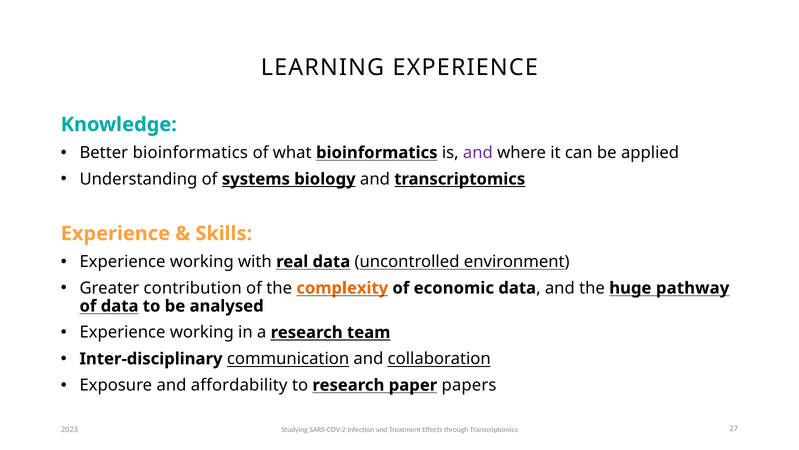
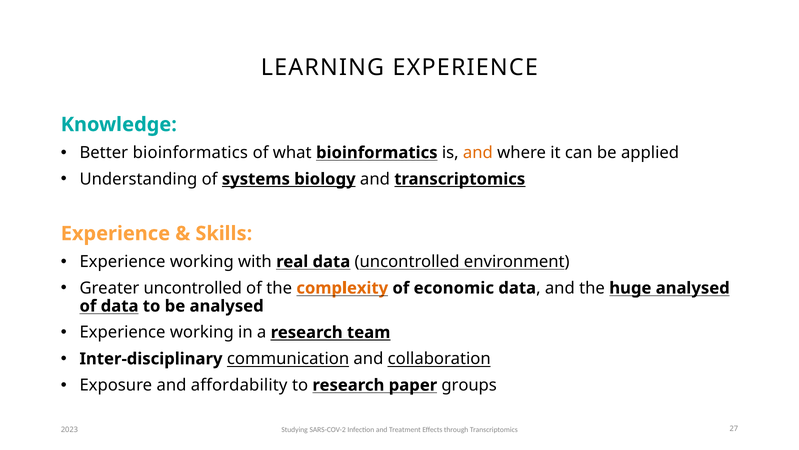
and at (478, 153) colour: purple -> orange
Greater contribution: contribution -> uncontrolled
huge pathway: pathway -> analysed
papers: papers -> groups
